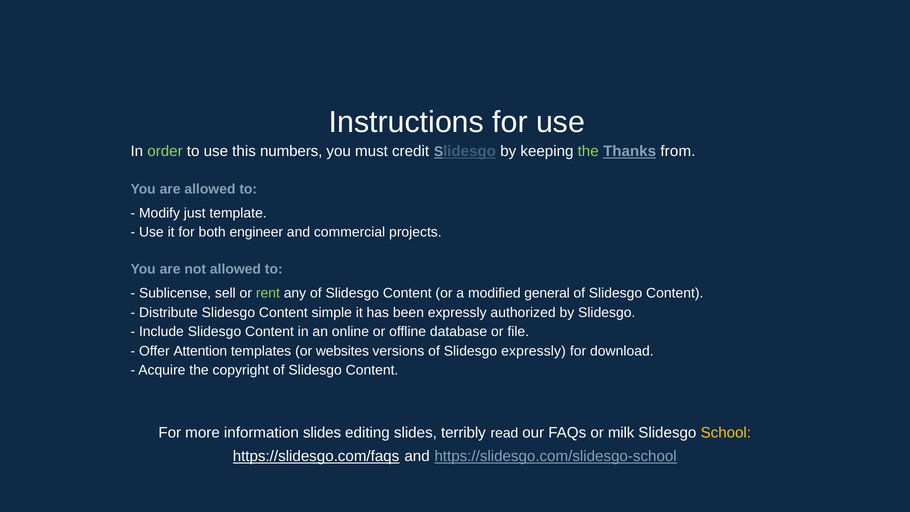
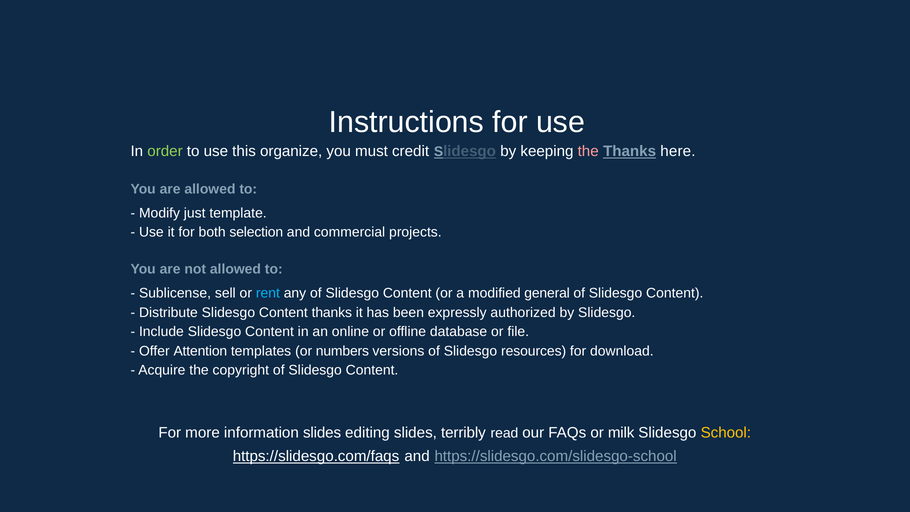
numbers: numbers -> organize
the at (588, 151) colour: light green -> pink
from: from -> here
engineer: engineer -> selection
rent colour: light green -> light blue
Content simple: simple -> thanks
websites: websites -> numbers
Slidesgo expressly: expressly -> resources
